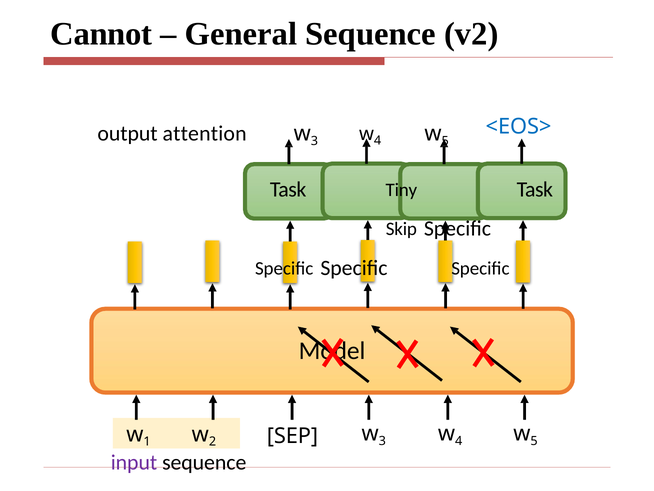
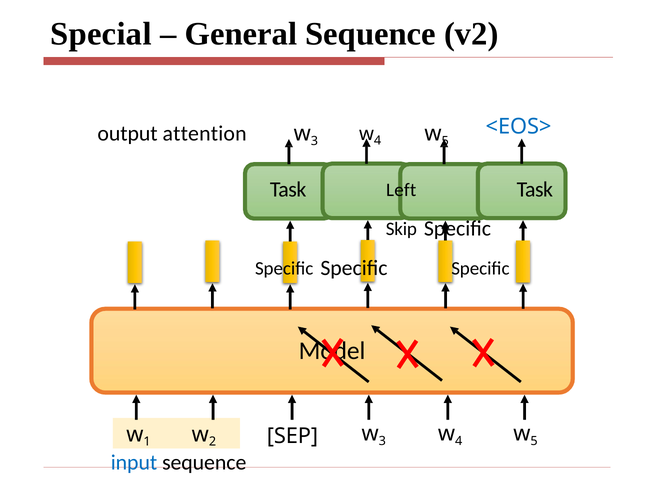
Cannot: Cannot -> Special
Tiny: Tiny -> Left
input colour: purple -> blue
